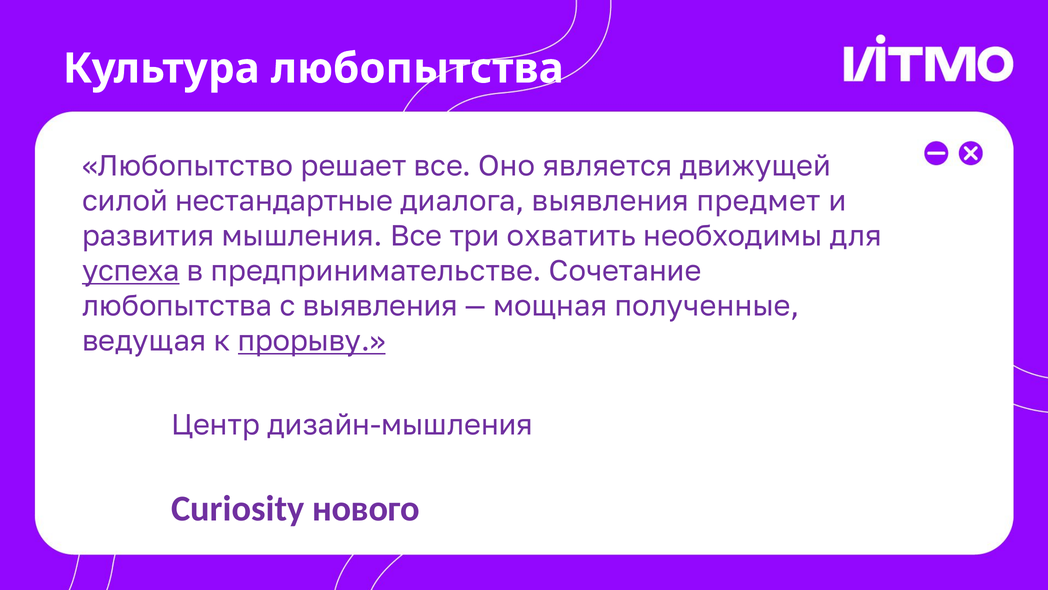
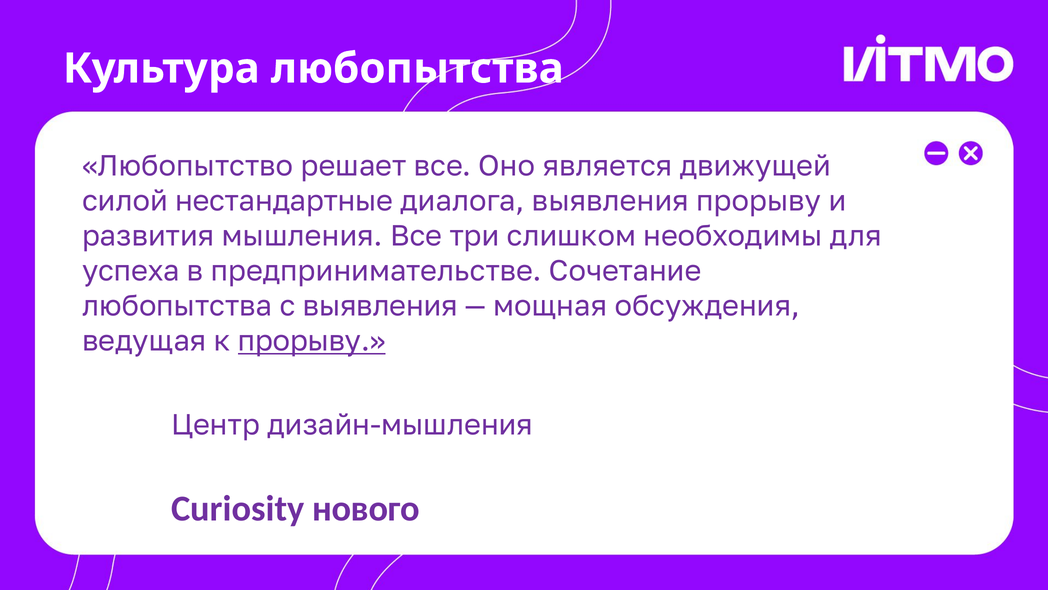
выявления предмет: предмет -> прорыву
охватить: охватить -> слишком
успеха underline: present -> none
полученные: полученные -> обсуждения
